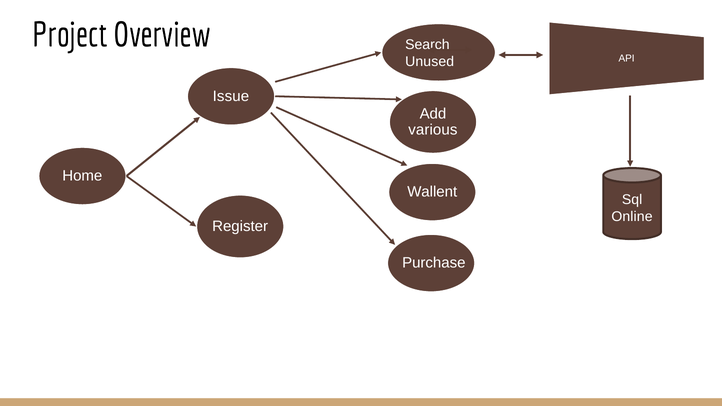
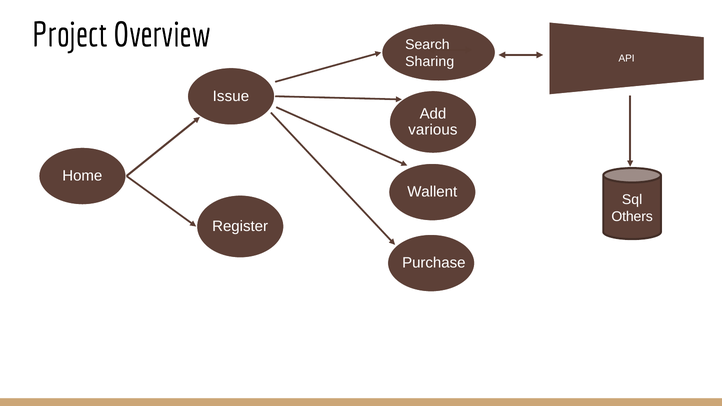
Unused: Unused -> Sharing
Online: Online -> Others
